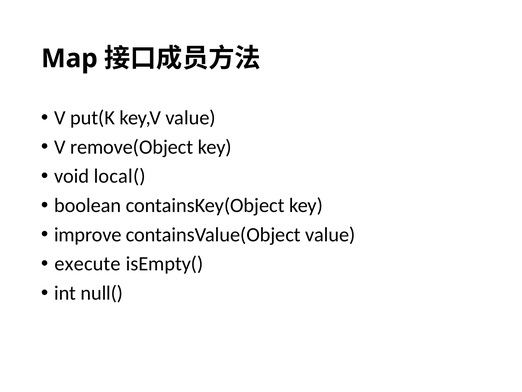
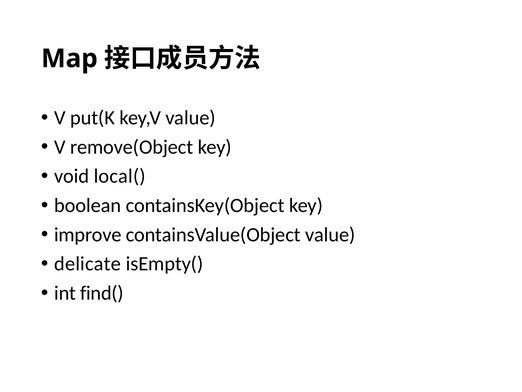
execute: execute -> delicate
null(: null( -> find(
